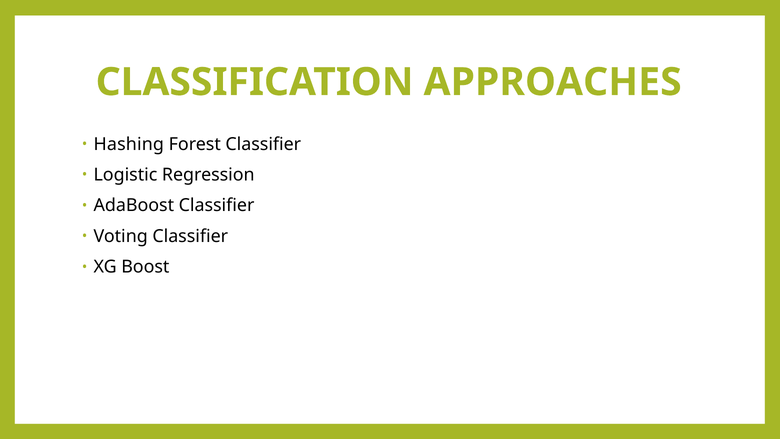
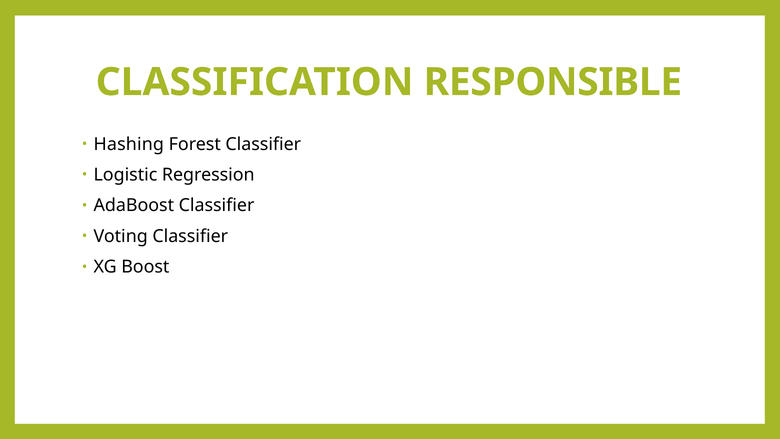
APPROACHES: APPROACHES -> RESPONSIBLE
